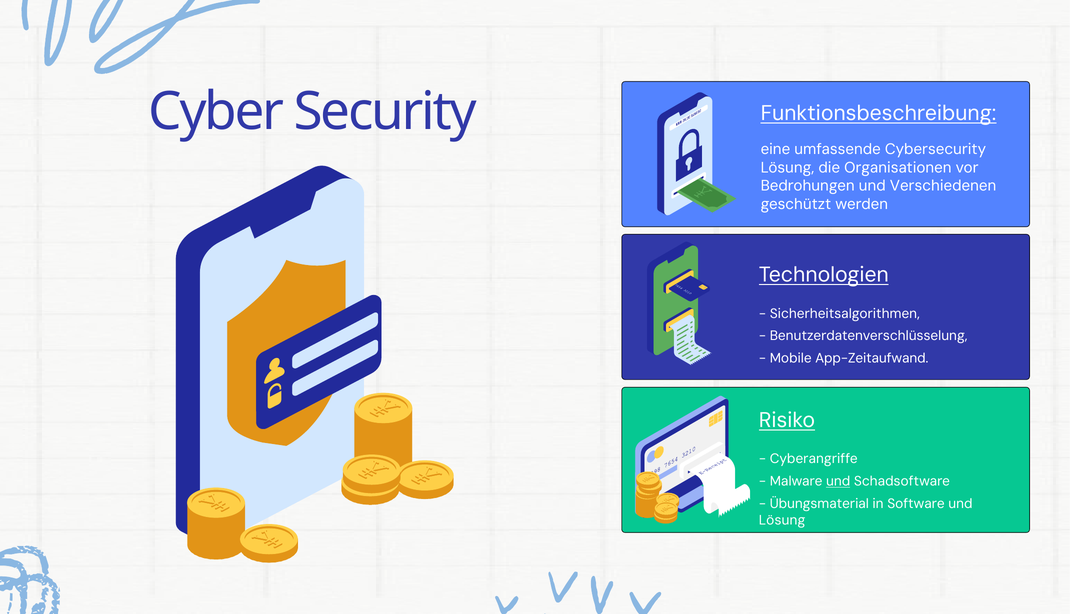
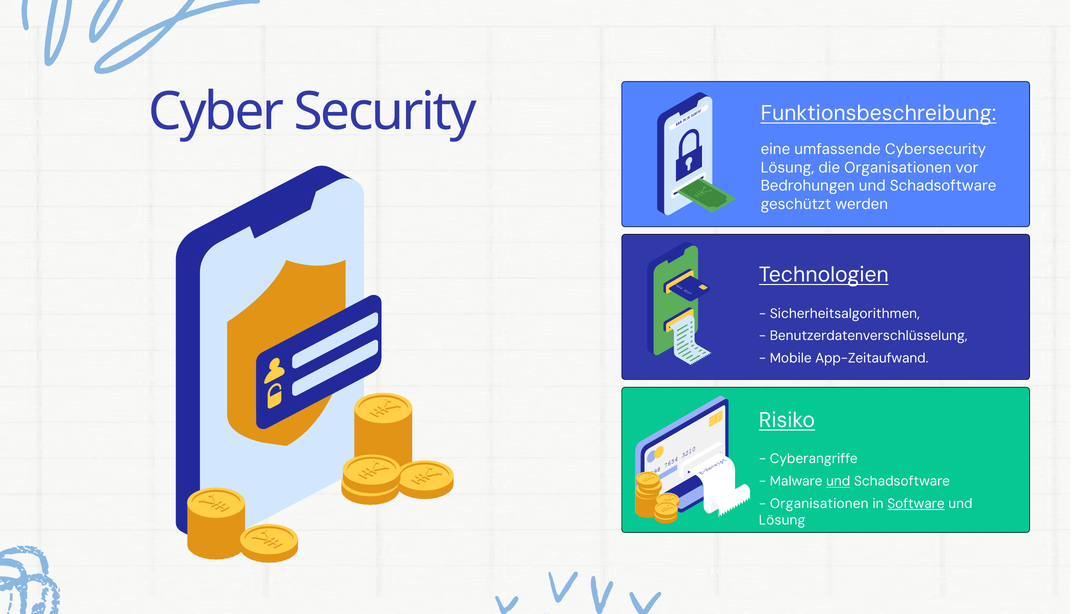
Bedrohungen und Verschiedenen: Verschiedenen -> Schadsoftware
Übungsmaterial at (819, 504): Übungsmaterial -> Organisationen
Software underline: none -> present
